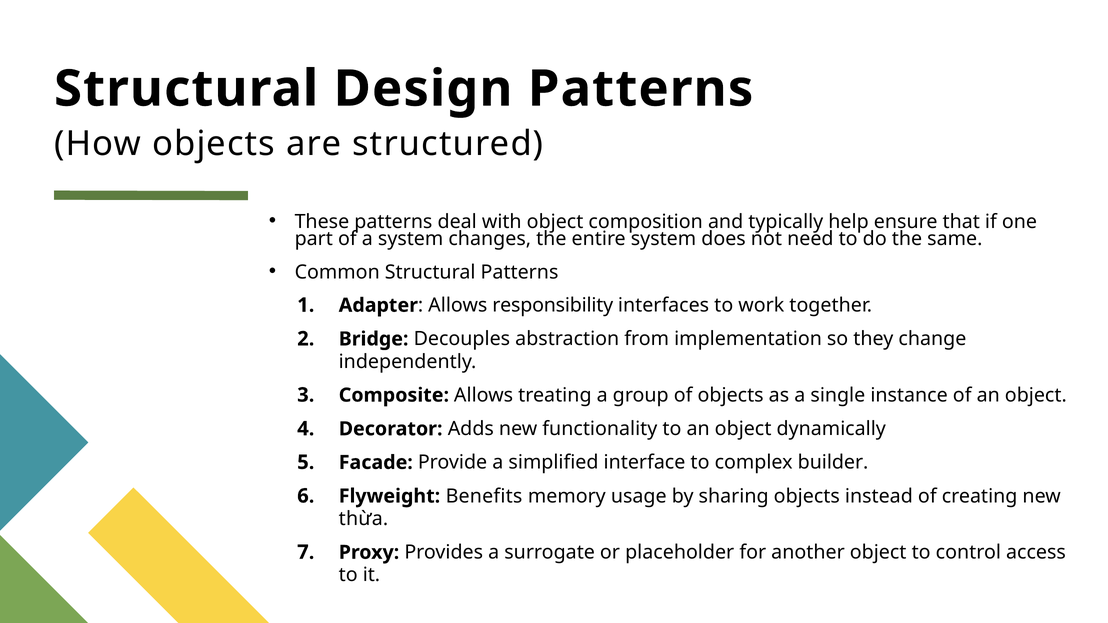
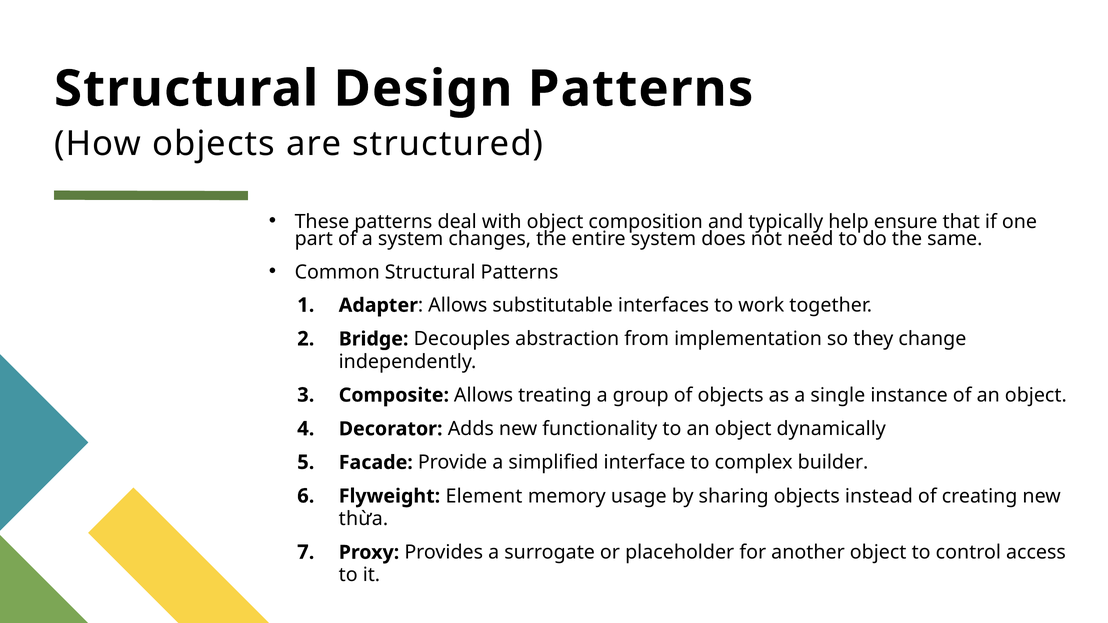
responsibility: responsibility -> substitutable
Benefits: Benefits -> Element
